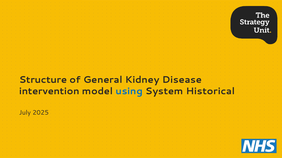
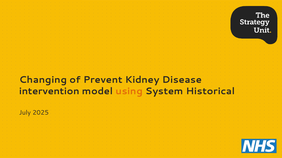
Structure: Structure -> Changing
General: General -> Prevent
using colour: blue -> orange
